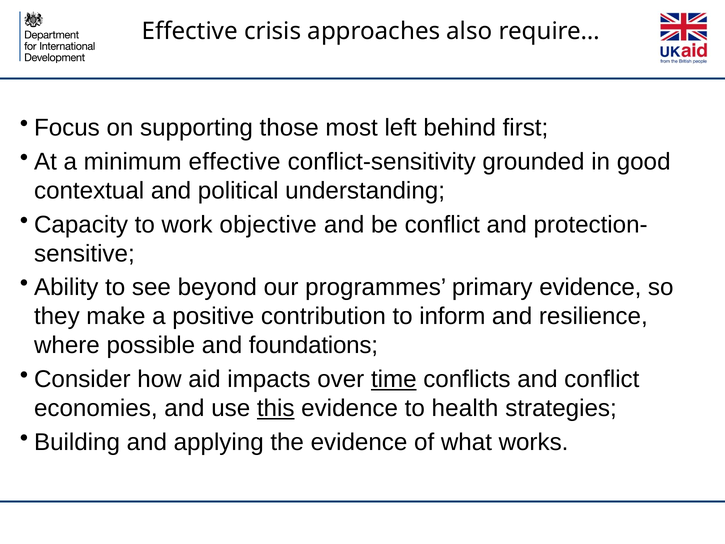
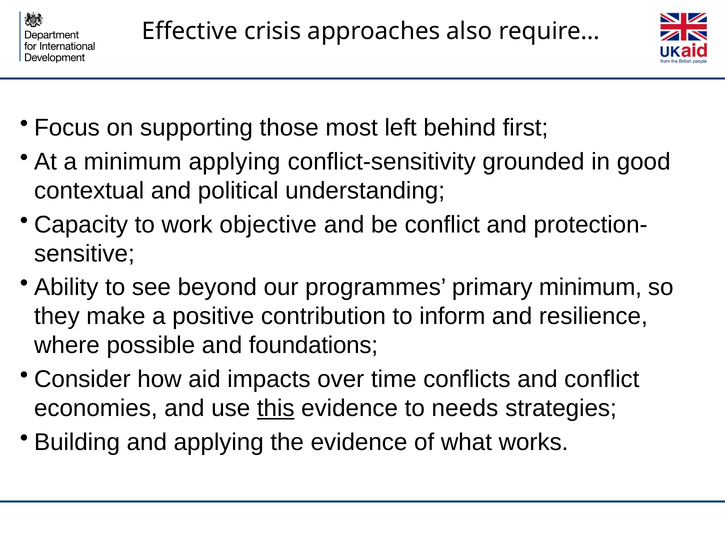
minimum effective: effective -> applying
primary evidence: evidence -> minimum
time underline: present -> none
health: health -> needs
